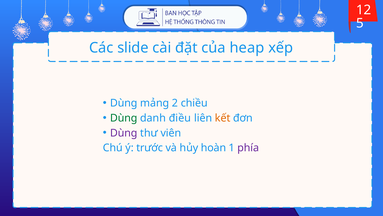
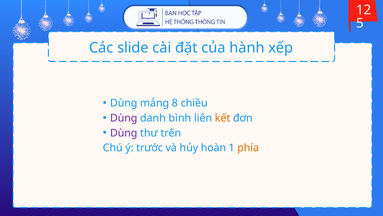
heap: heap -> hành
2: 2 -> 8
Dùng at (124, 118) colour: green -> purple
điều: điều -> bình
viên: viên -> trên
phía colour: purple -> orange
